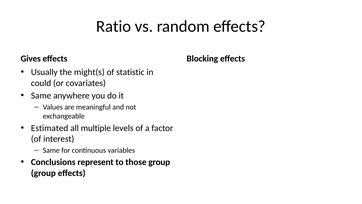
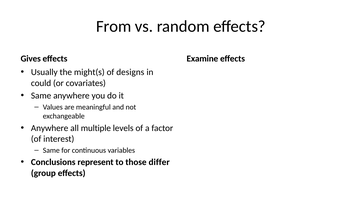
Ratio: Ratio -> From
Blocking: Blocking -> Examine
statistic: statistic -> designs
Estimated at (50, 128): Estimated -> Anywhere
those group: group -> differ
